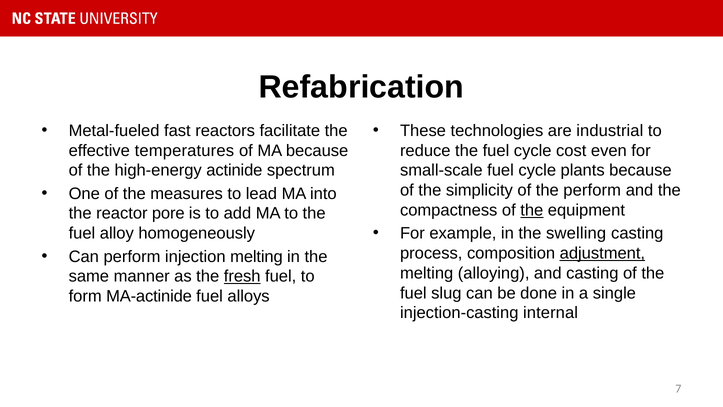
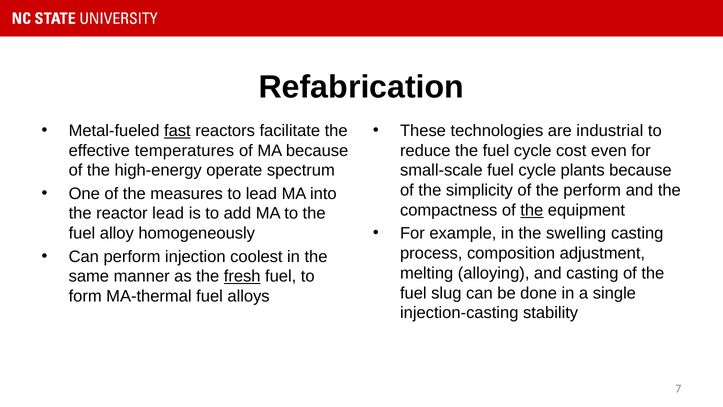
fast underline: none -> present
actinide: actinide -> operate
reactor pore: pore -> lead
adjustment underline: present -> none
injection melting: melting -> coolest
MA-actinide: MA-actinide -> MA-thermal
internal: internal -> stability
